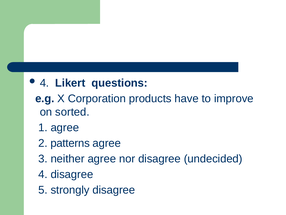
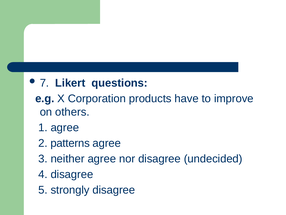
4 at (44, 83): 4 -> 7
sorted: sorted -> others
